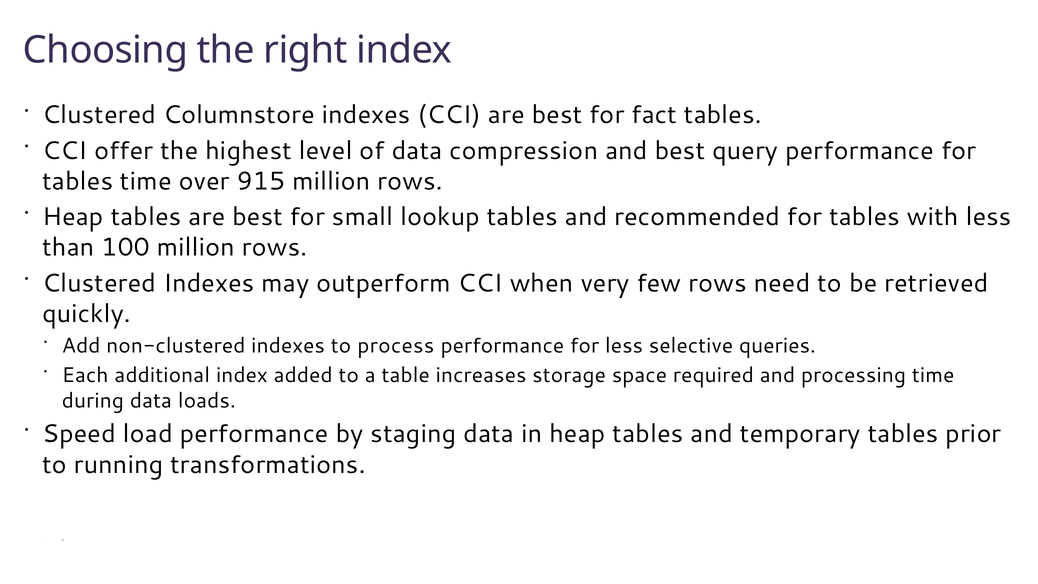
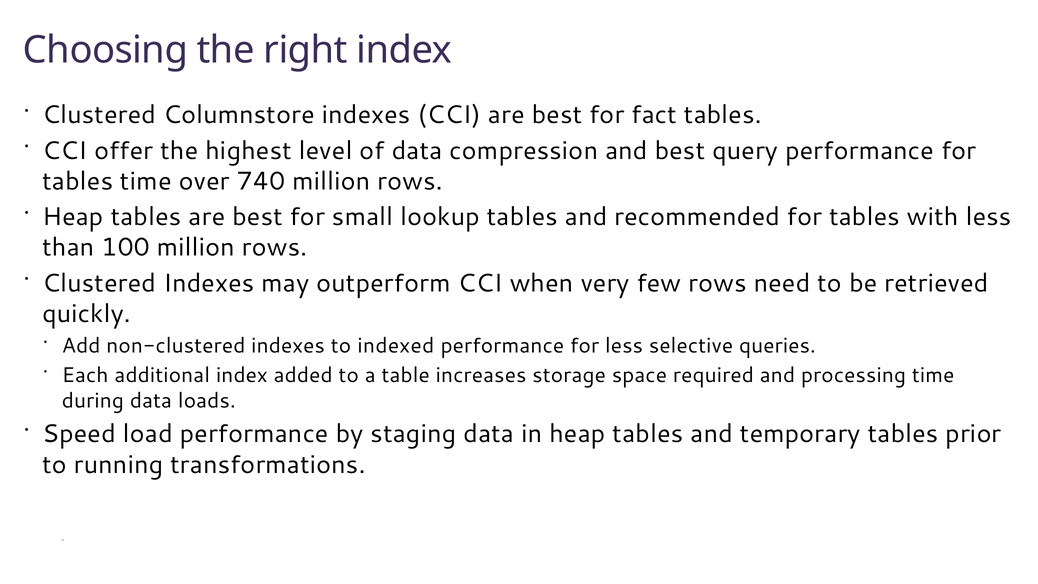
915: 915 -> 740
process: process -> indexed
